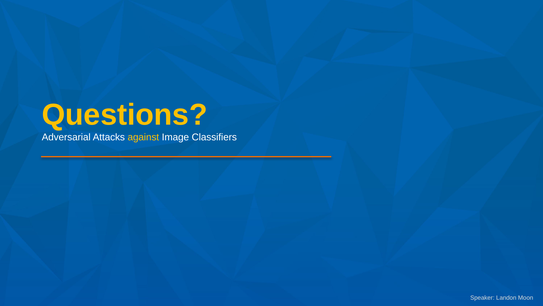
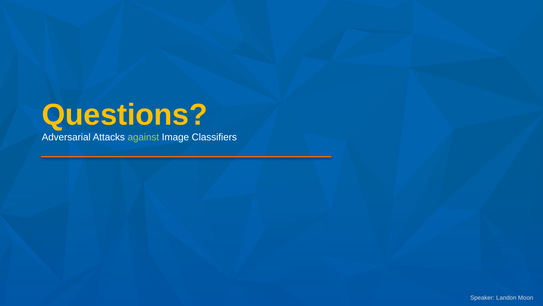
against colour: yellow -> light green
